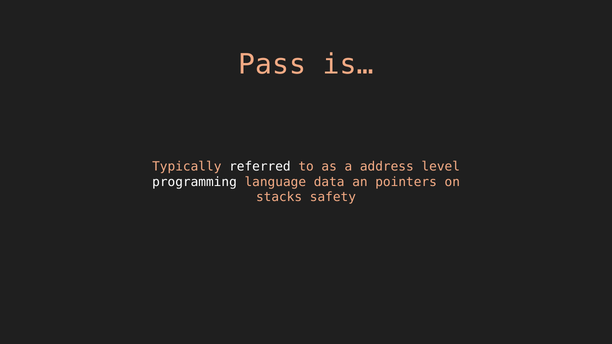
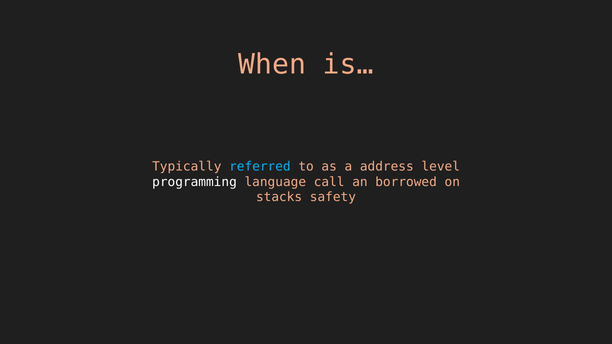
Pass: Pass -> When
referred colour: white -> light blue
data: data -> call
pointers: pointers -> borrowed
